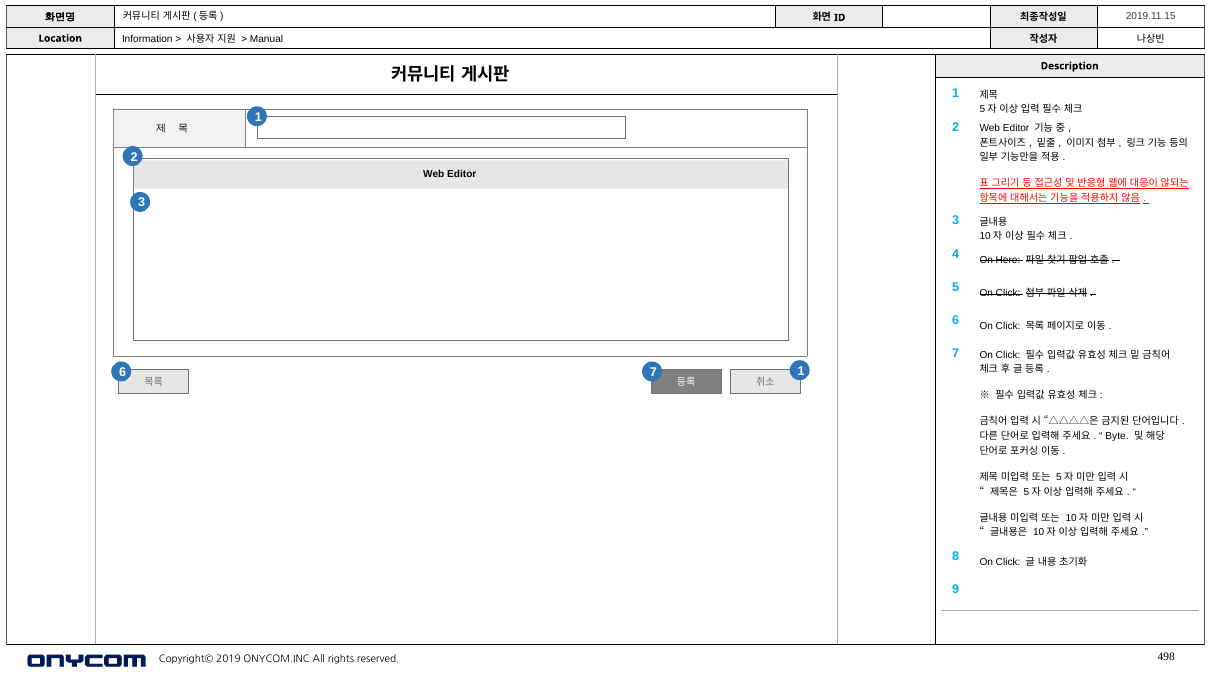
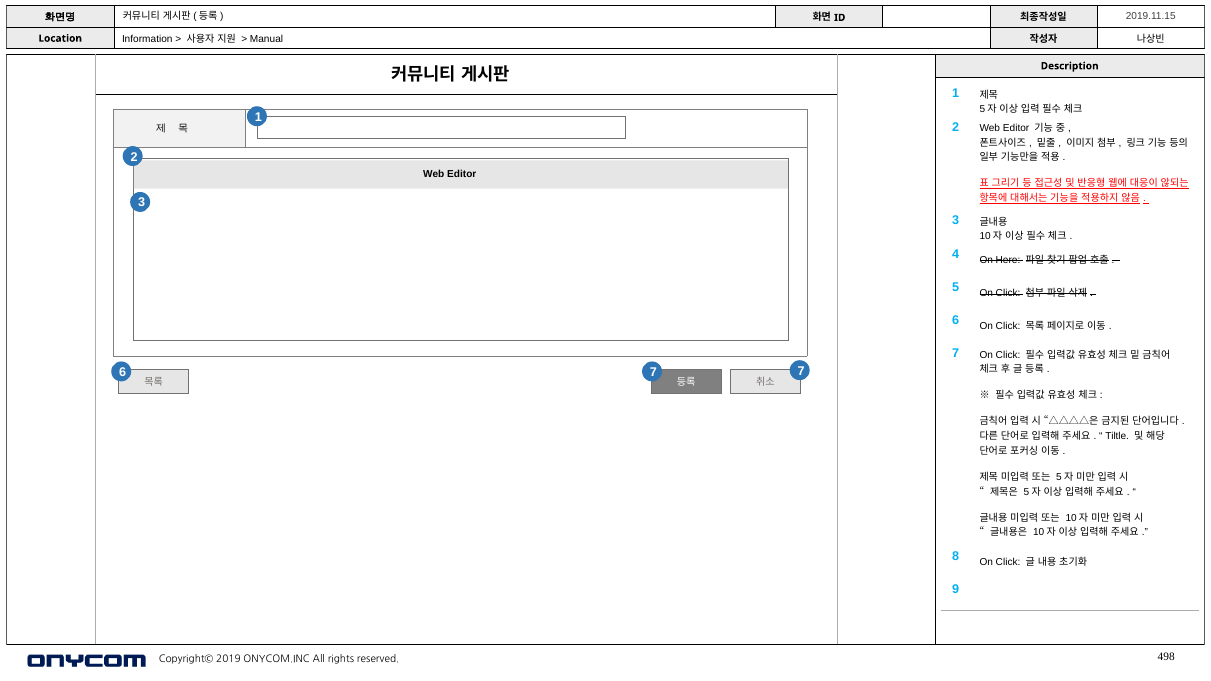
7 1: 1 -> 7
Byte: Byte -> Tiltle
